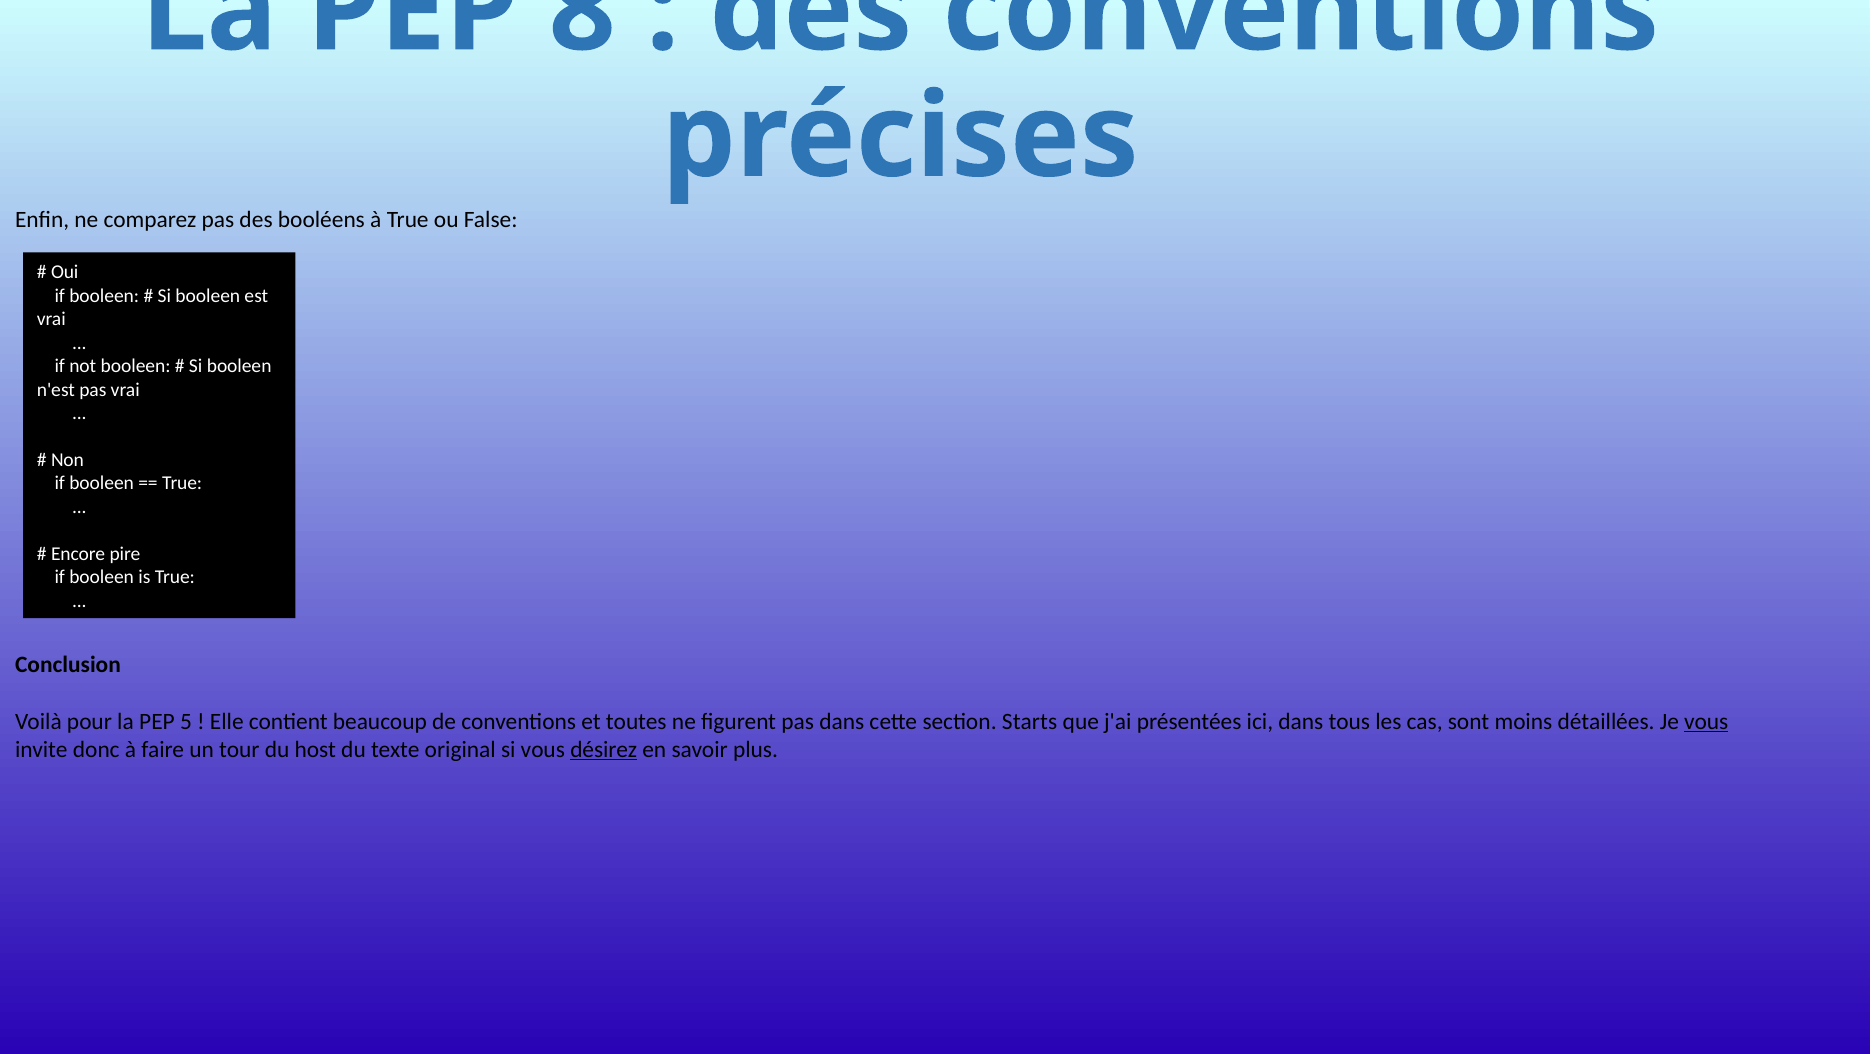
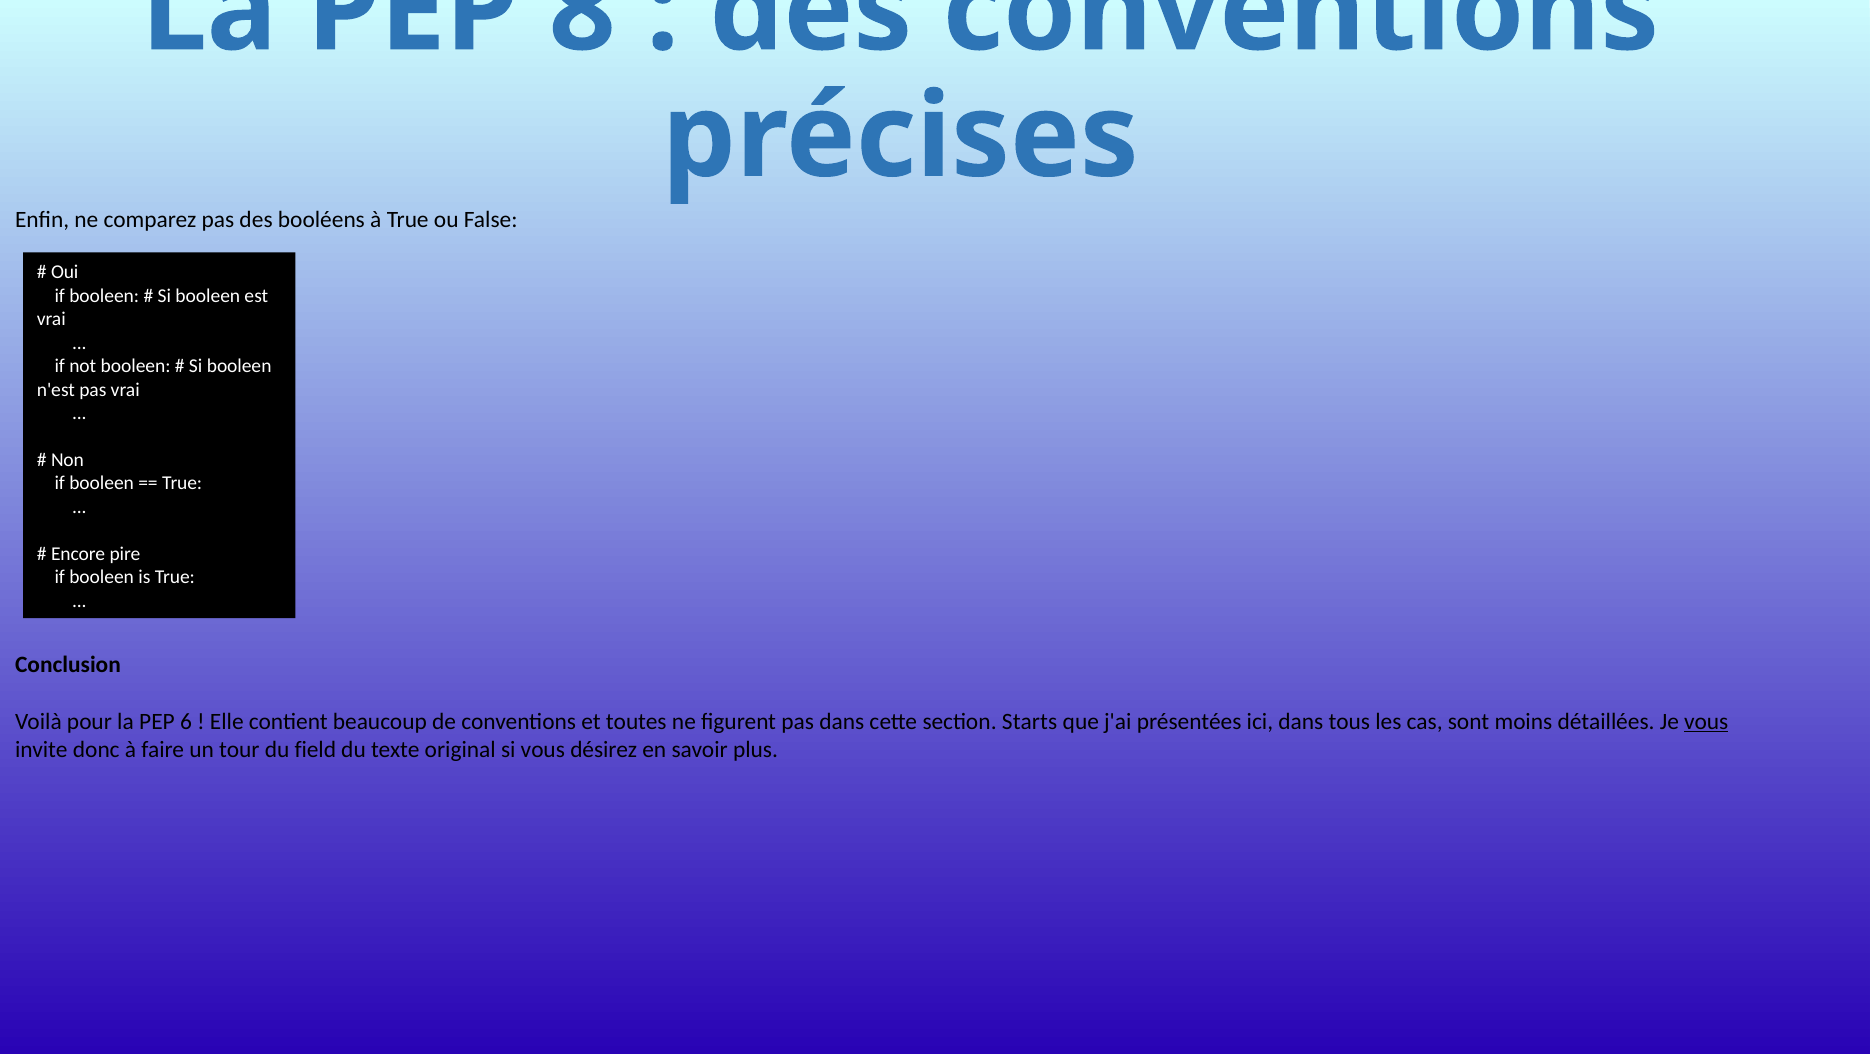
5: 5 -> 6
host: host -> field
désirez underline: present -> none
